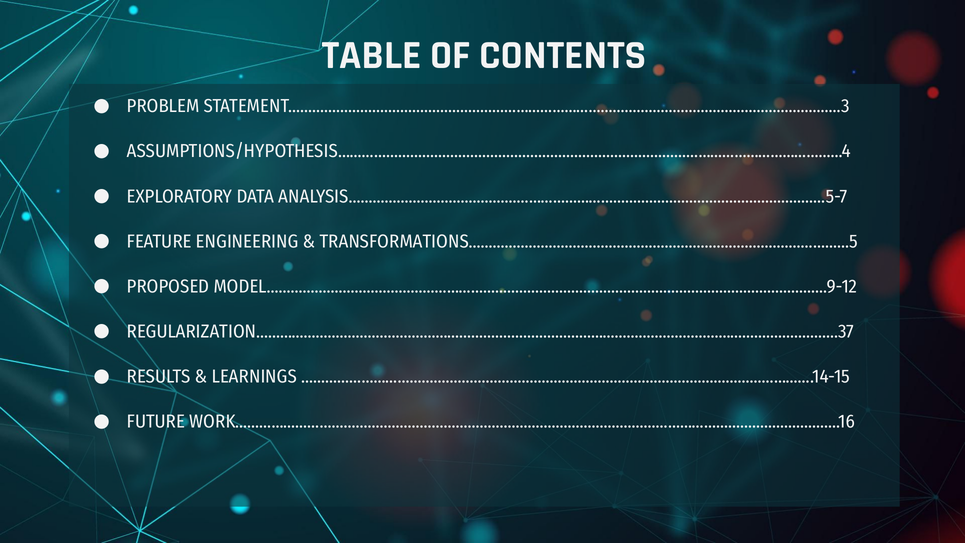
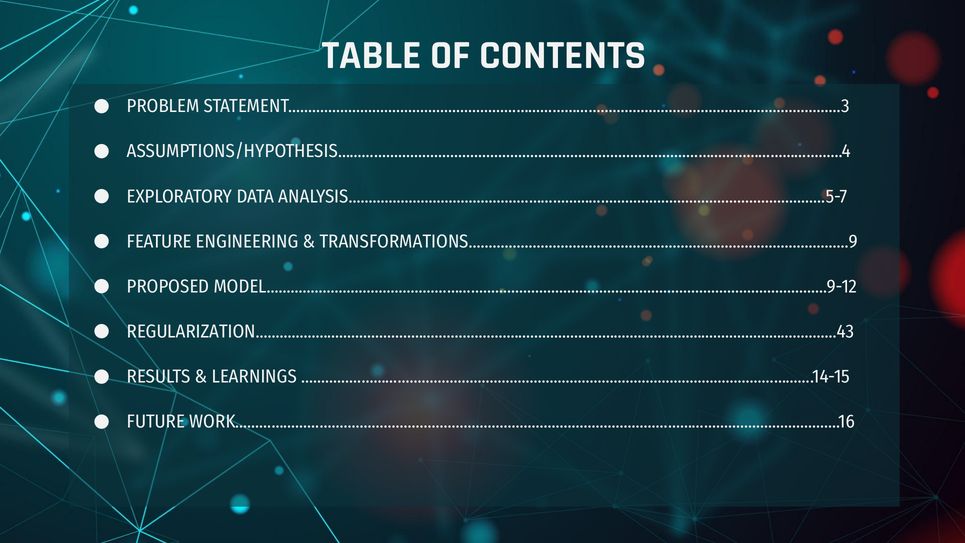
TRANSFORMATIONS……………………………………………………..……………………………5: TRANSFORMATIONS……………………………………………………..……………………………5 -> TRANSFORMATIONS……………………………………………………..……………………………9
REGULARIZATION…………………………………………………………………………………………………..…….……………………..37: REGULARIZATION…………………………………………………………………………………………………..…….……………………..37 -> REGULARIZATION…………………………………………………………………………………………………..…….……………………..43
